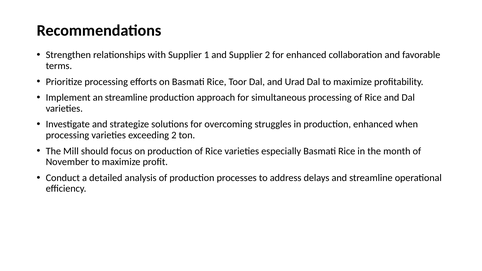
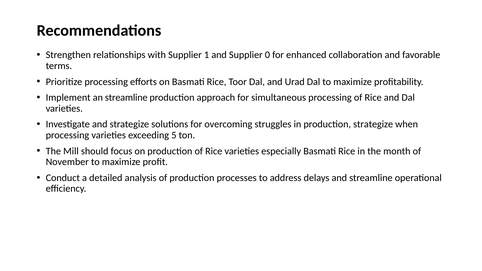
Supplier 2: 2 -> 0
production enhanced: enhanced -> strategize
exceeding 2: 2 -> 5
